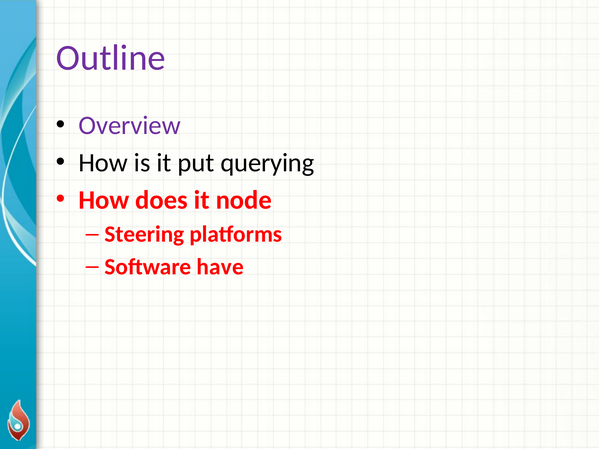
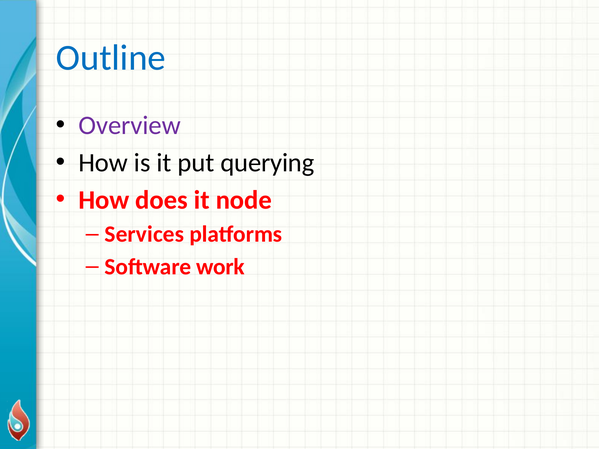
Outline colour: purple -> blue
Steering: Steering -> Services
have: have -> work
